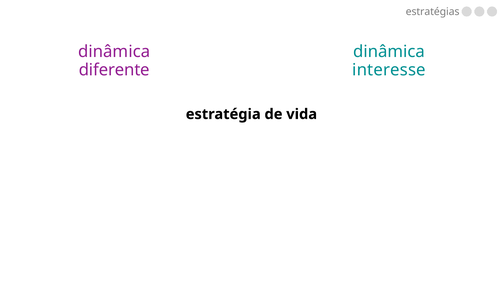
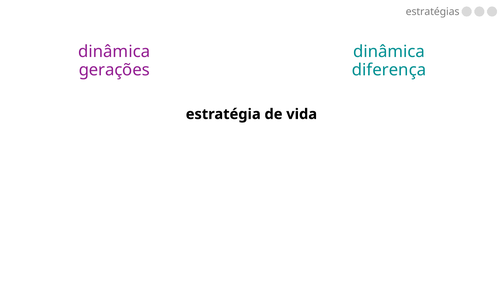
diferente: diferente -> gerações
interesse: interesse -> diferença
